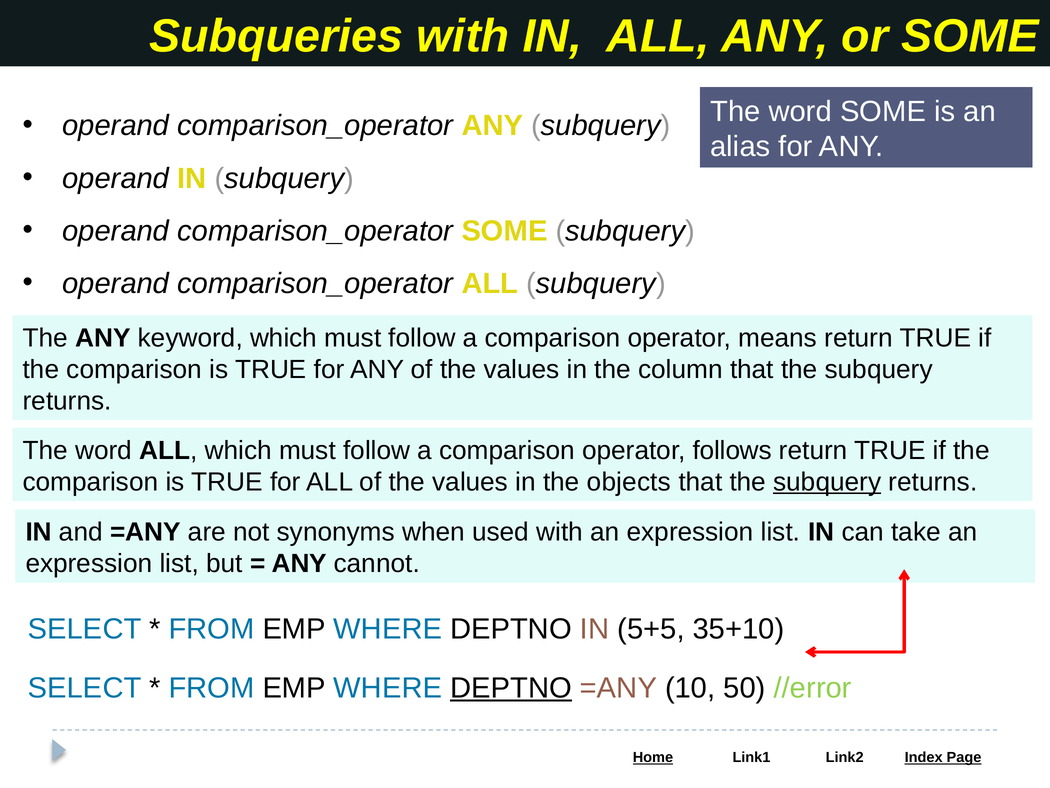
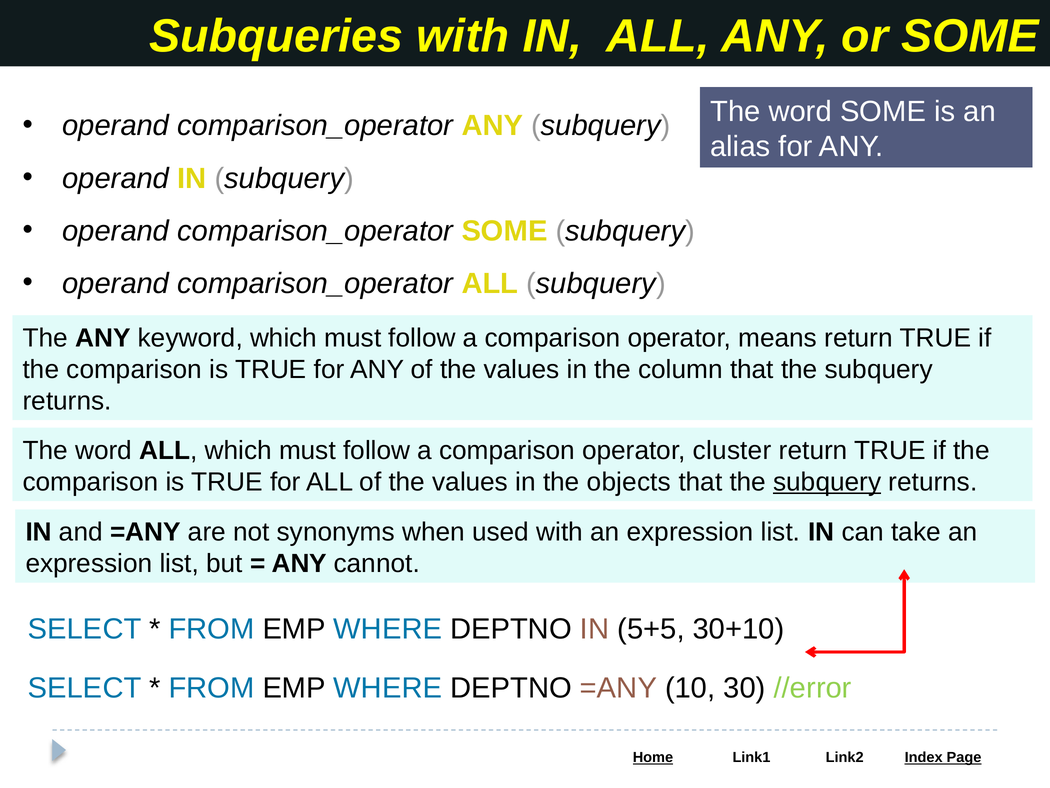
follows: follows -> cluster
35+10: 35+10 -> 30+10
DEPTNO at (511, 688) underline: present -> none
50: 50 -> 30
